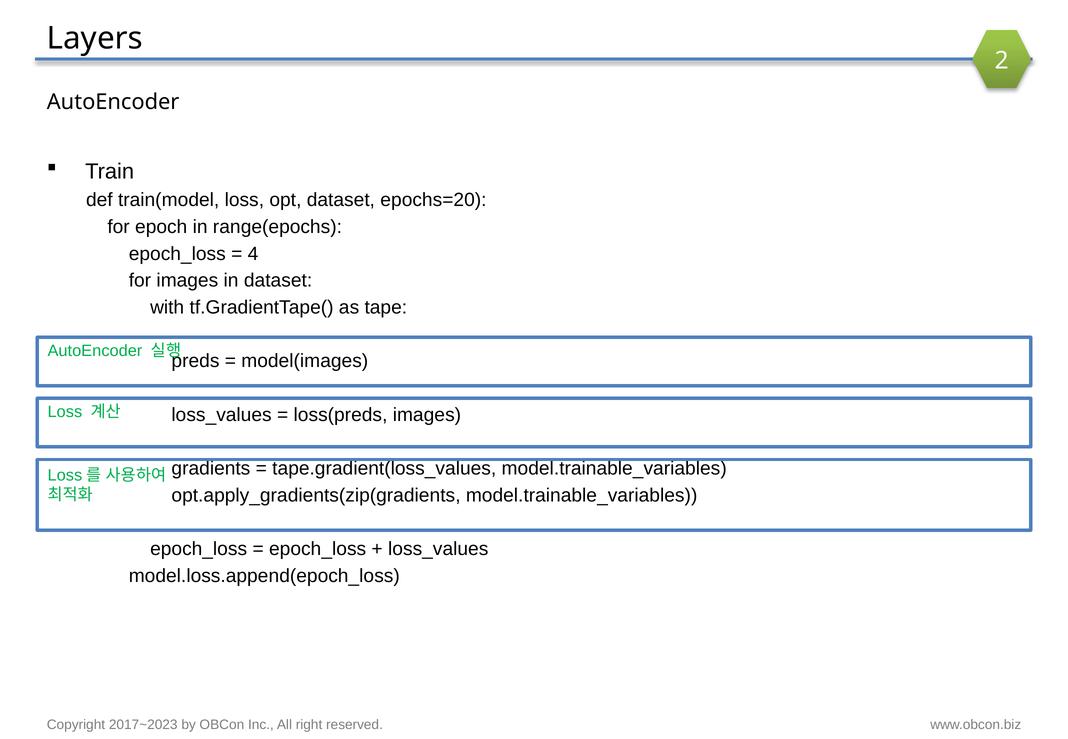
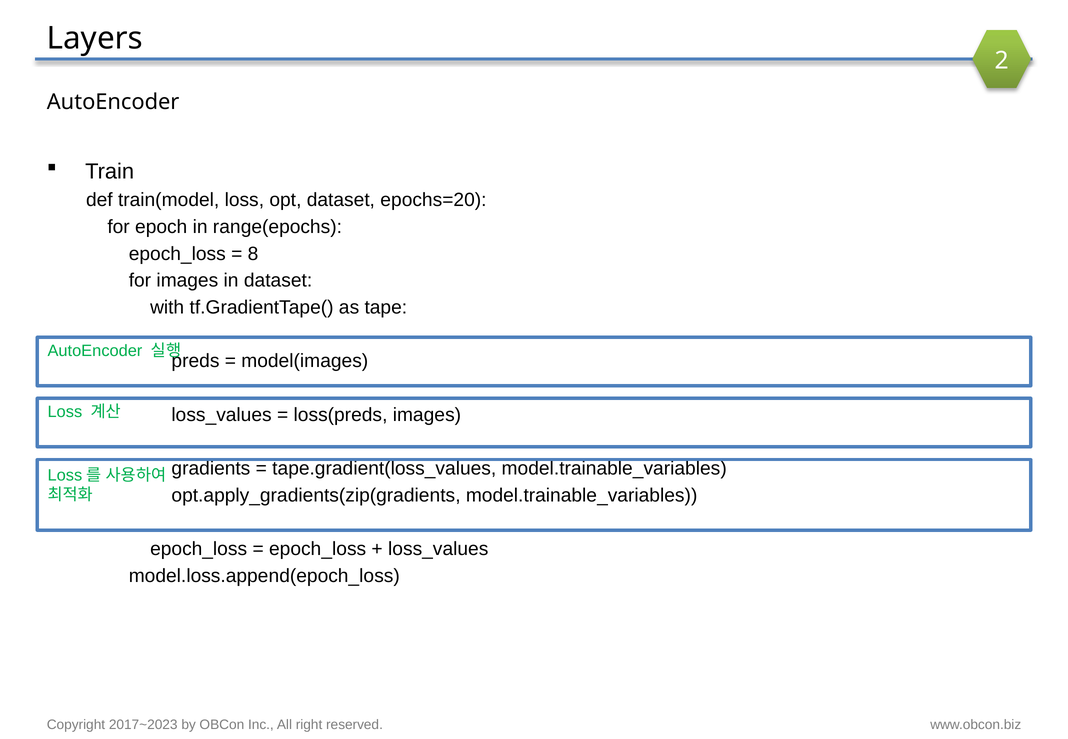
4: 4 -> 8
